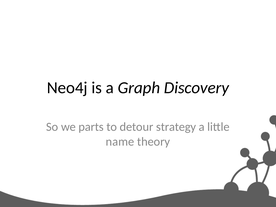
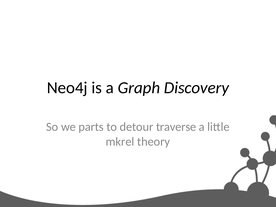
strategy: strategy -> traverse
name: name -> mkrel
